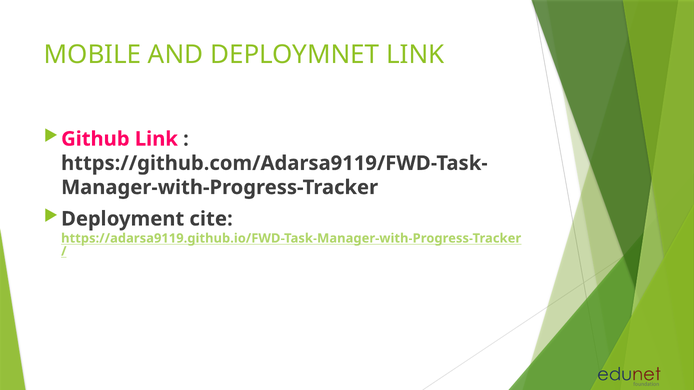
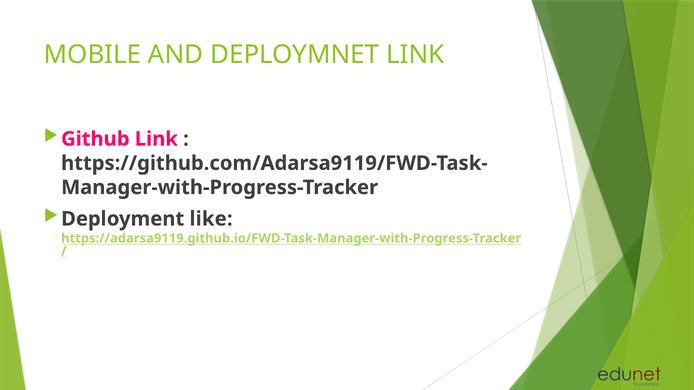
cite: cite -> like
